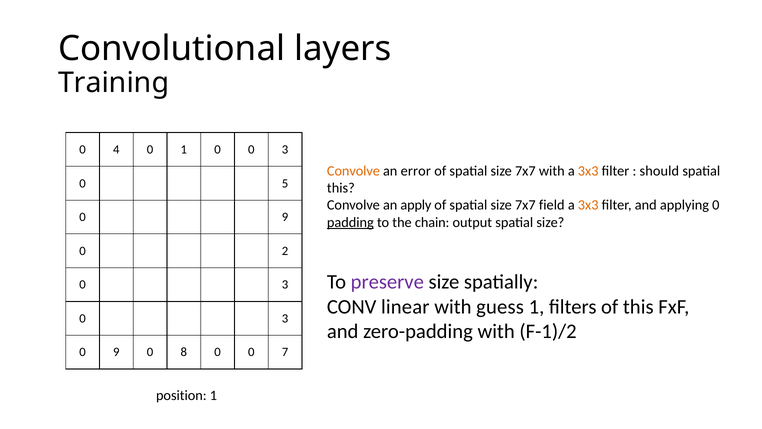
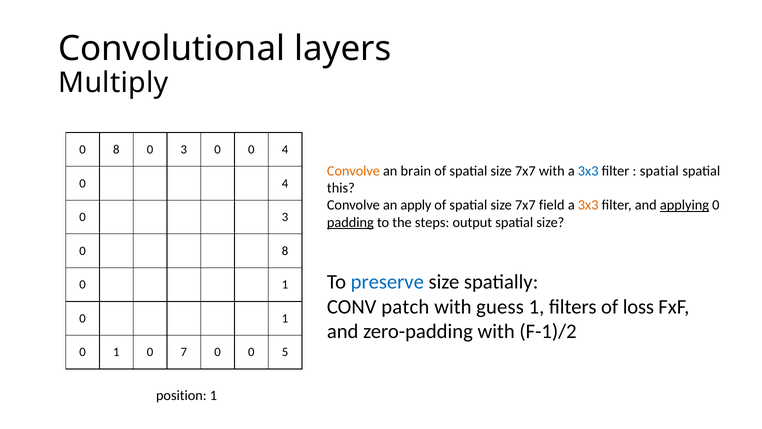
Training: Training -> Multiply
4 at (116, 149): 4 -> 8
1 at (184, 149): 1 -> 3
0 0 3: 3 -> 4
error: error -> brain
3x3 at (588, 171) colour: orange -> blue
should at (659, 171): should -> spatial
5 at (285, 183): 5 -> 4
applying underline: none -> present
9 at (285, 217): 9 -> 3
chain: chain -> steps
2 at (285, 251): 2 -> 8
preserve colour: purple -> blue
3 at (285, 284): 3 -> 1
linear: linear -> patch
of this: this -> loss
3 at (285, 318): 3 -> 1
9 at (116, 352): 9 -> 1
8: 8 -> 7
7: 7 -> 5
